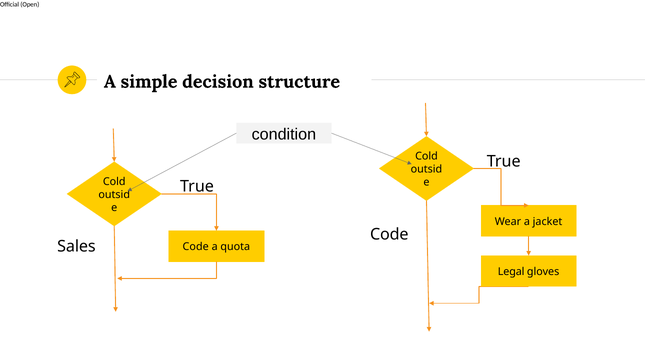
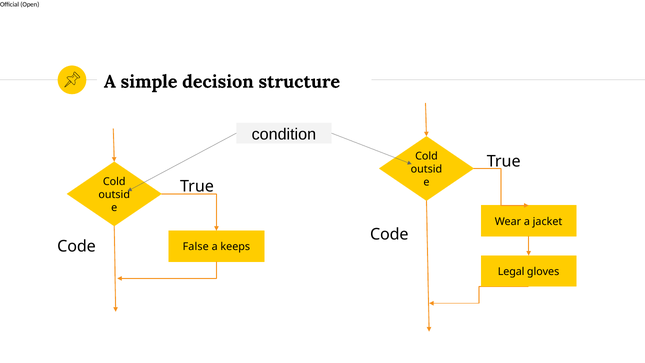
Sales at (76, 247): Sales -> Code
Code at (196, 247): Code -> False
quota: quota -> keeps
